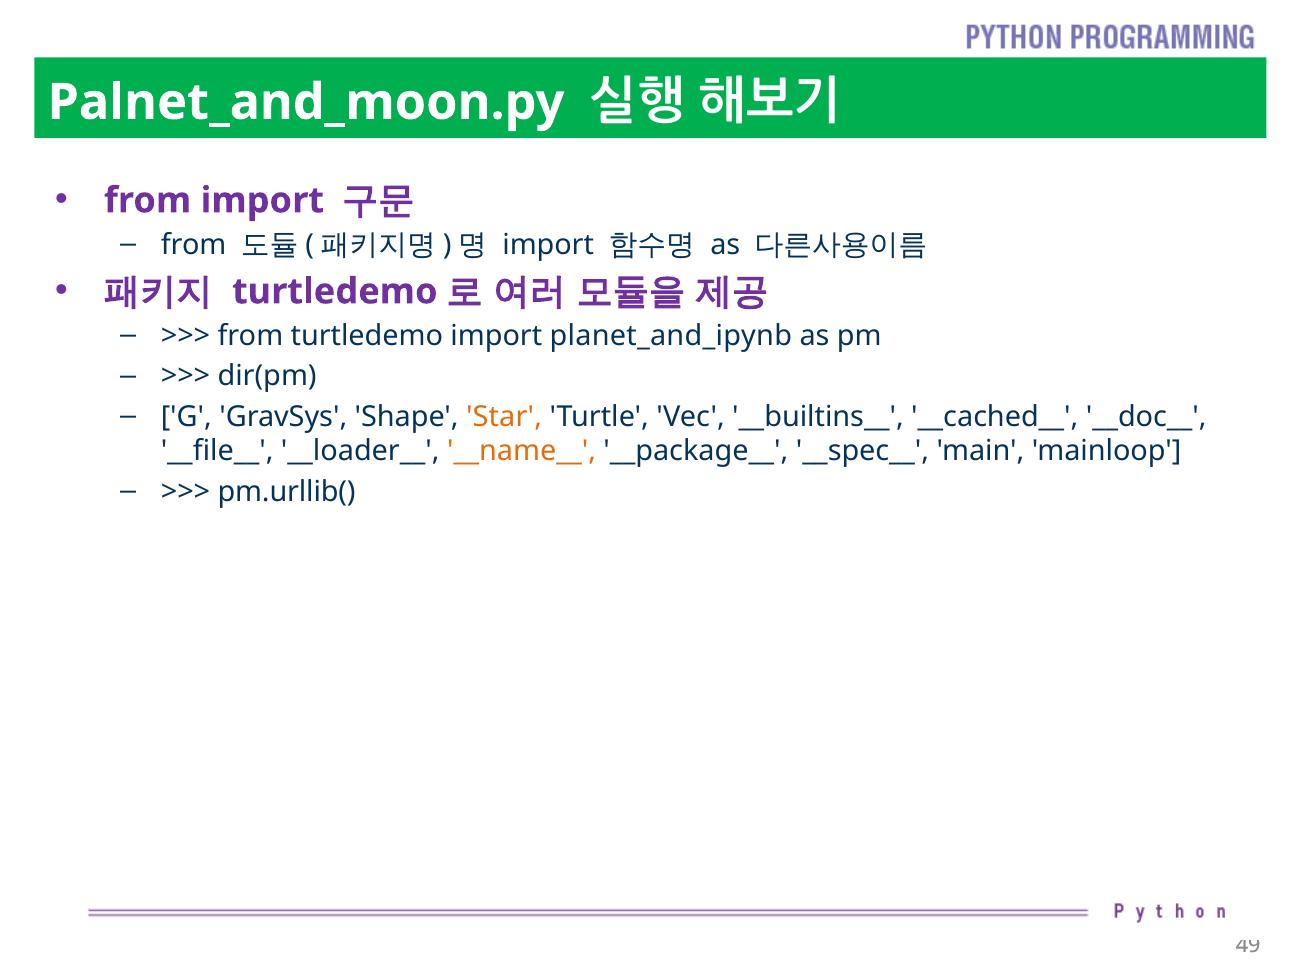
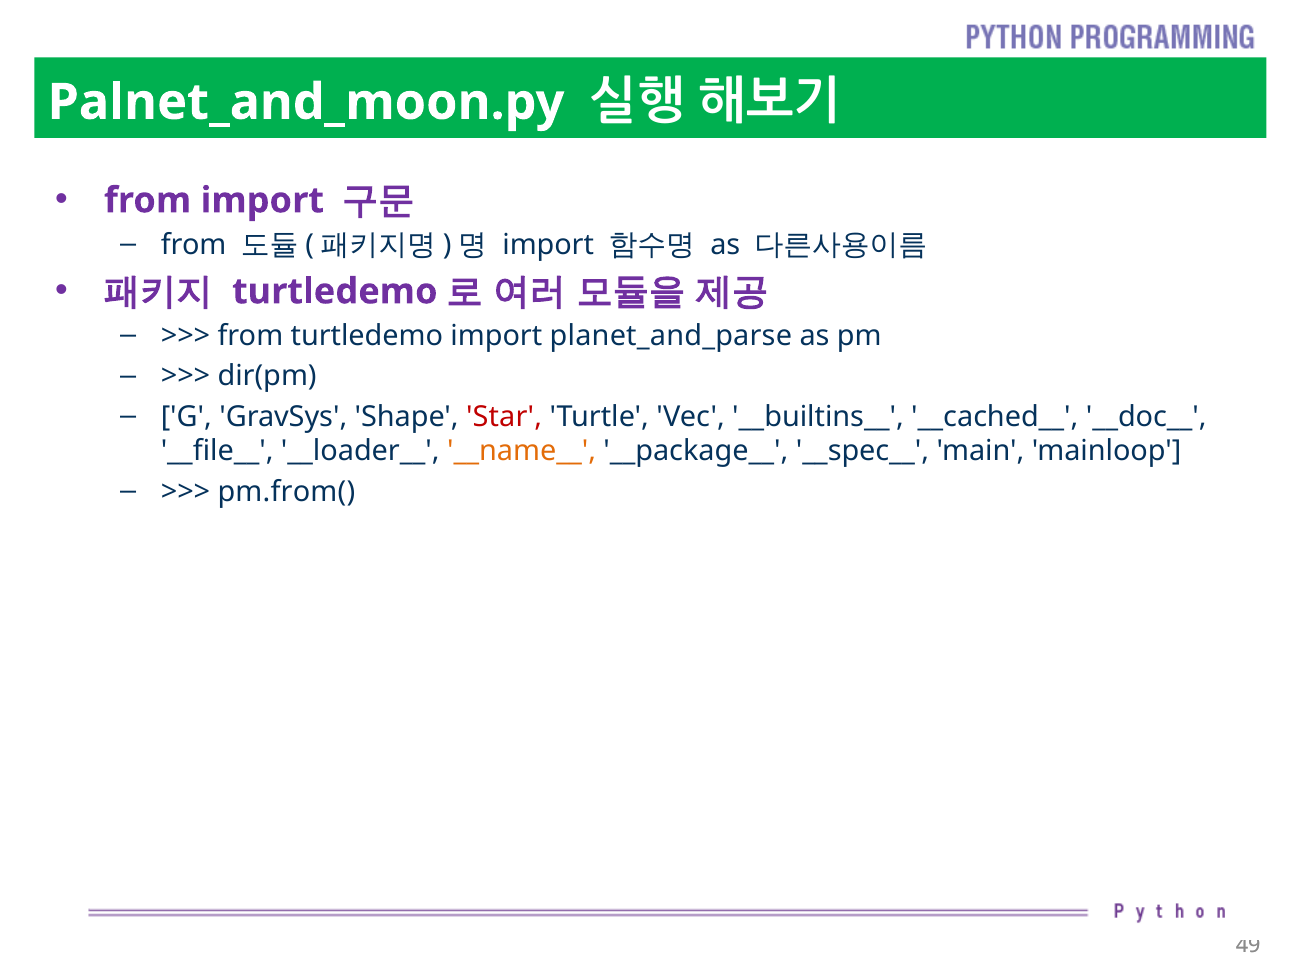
planet_and_ipynb: planet_and_ipynb -> planet_and_parse
Star colour: orange -> red
pm.urllib(: pm.urllib( -> pm.from(
